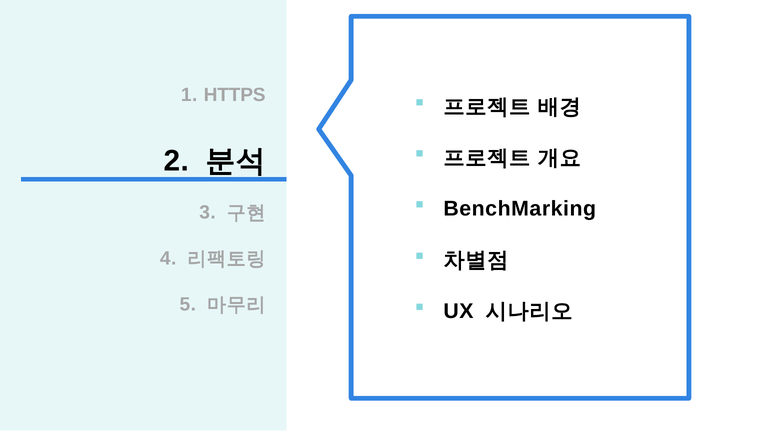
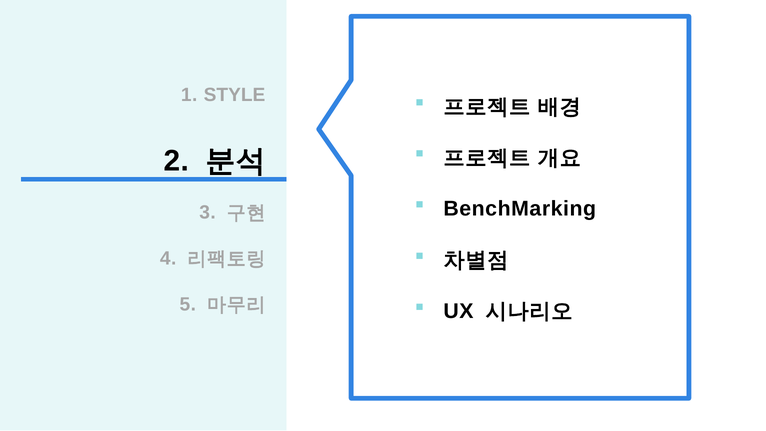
HTTPS: HTTPS -> STYLE
